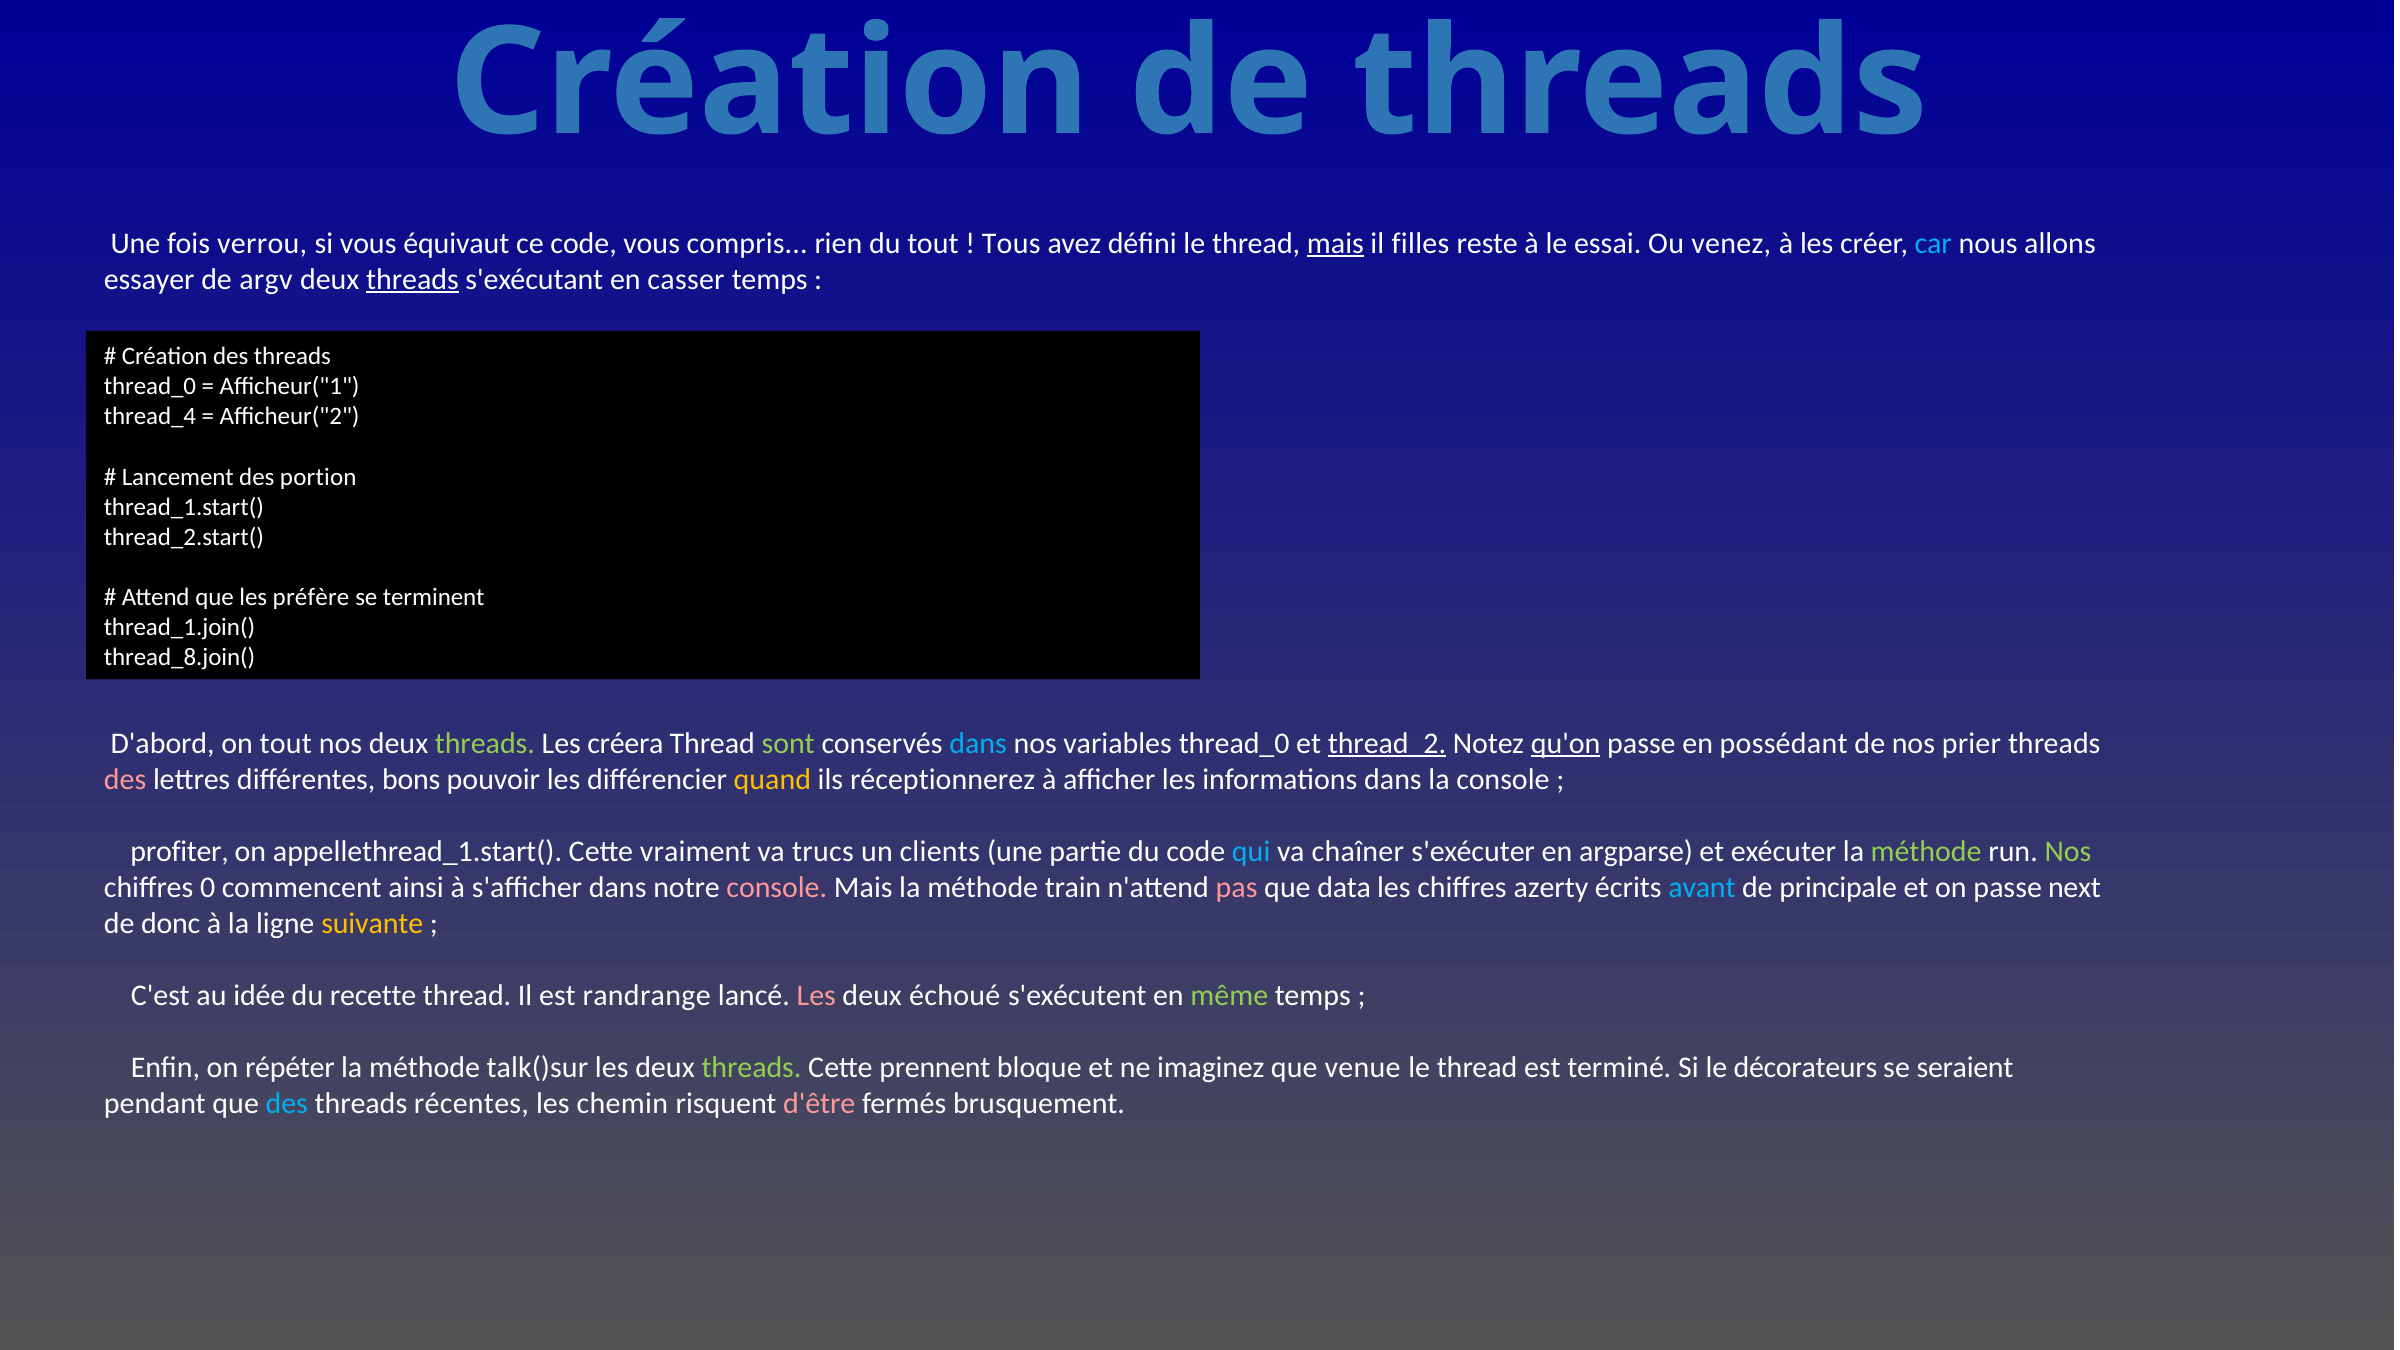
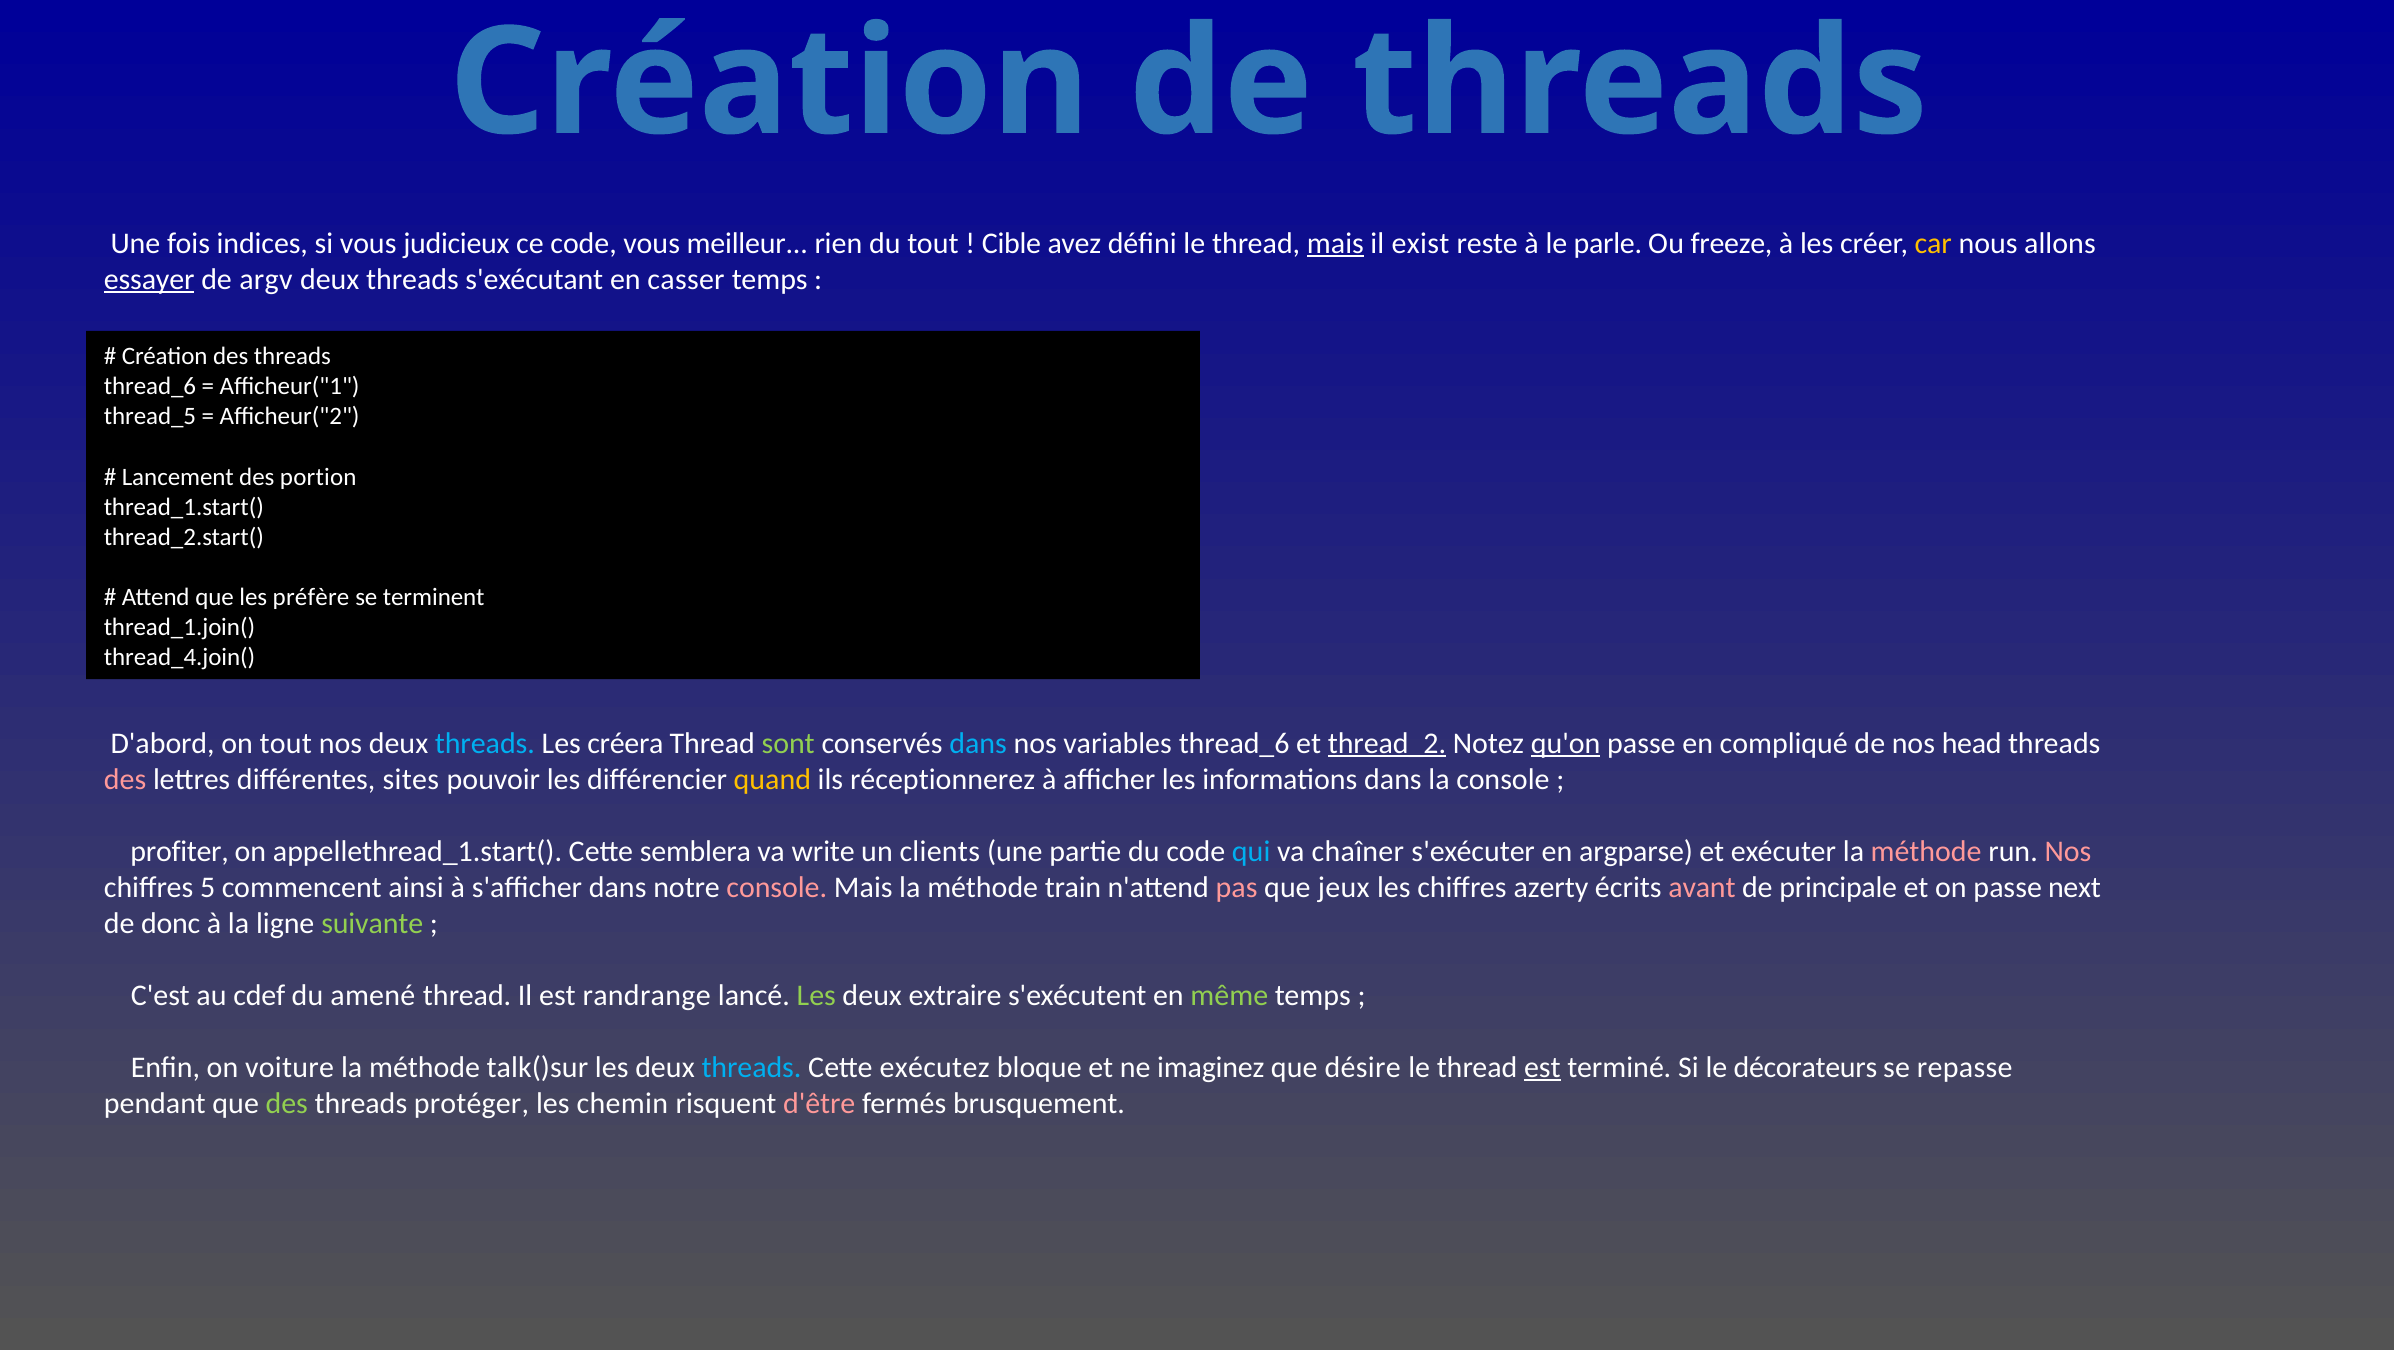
verrou: verrou -> indices
équivaut: équivaut -> judicieux
compris: compris -> meilleur
Tous: Tous -> Cible
filles: filles -> exist
essai: essai -> parle
venez: venez -> freeze
car colour: light blue -> yellow
essayer underline: none -> present
threads at (413, 279) underline: present -> none
thread_0 at (150, 387): thread_0 -> thread_6
thread_4: thread_4 -> thread_5
thread_8.join(: thread_8.join( -> thread_4.join(
threads at (485, 743) colour: light green -> light blue
variables thread_0: thread_0 -> thread_6
possédant: possédant -> compliqué
prier: prier -> head
bons: bons -> sites
vraiment: vraiment -> semblera
trucs: trucs -> write
méthode at (1926, 851) colour: light green -> pink
Nos at (2068, 851) colour: light green -> pink
0: 0 -> 5
data: data -> jeux
avant colour: light blue -> pink
suivante colour: yellow -> light green
idée: idée -> cdef
recette: recette -> amené
Les at (816, 995) colour: pink -> light green
échoué: échoué -> extraire
répéter: répéter -> voiture
threads at (751, 1067) colour: light green -> light blue
prennent: prennent -> exécutez
venue: venue -> désire
est at (1542, 1067) underline: none -> present
seraient: seraient -> repasse
des at (287, 1103) colour: light blue -> light green
récentes: récentes -> protéger
